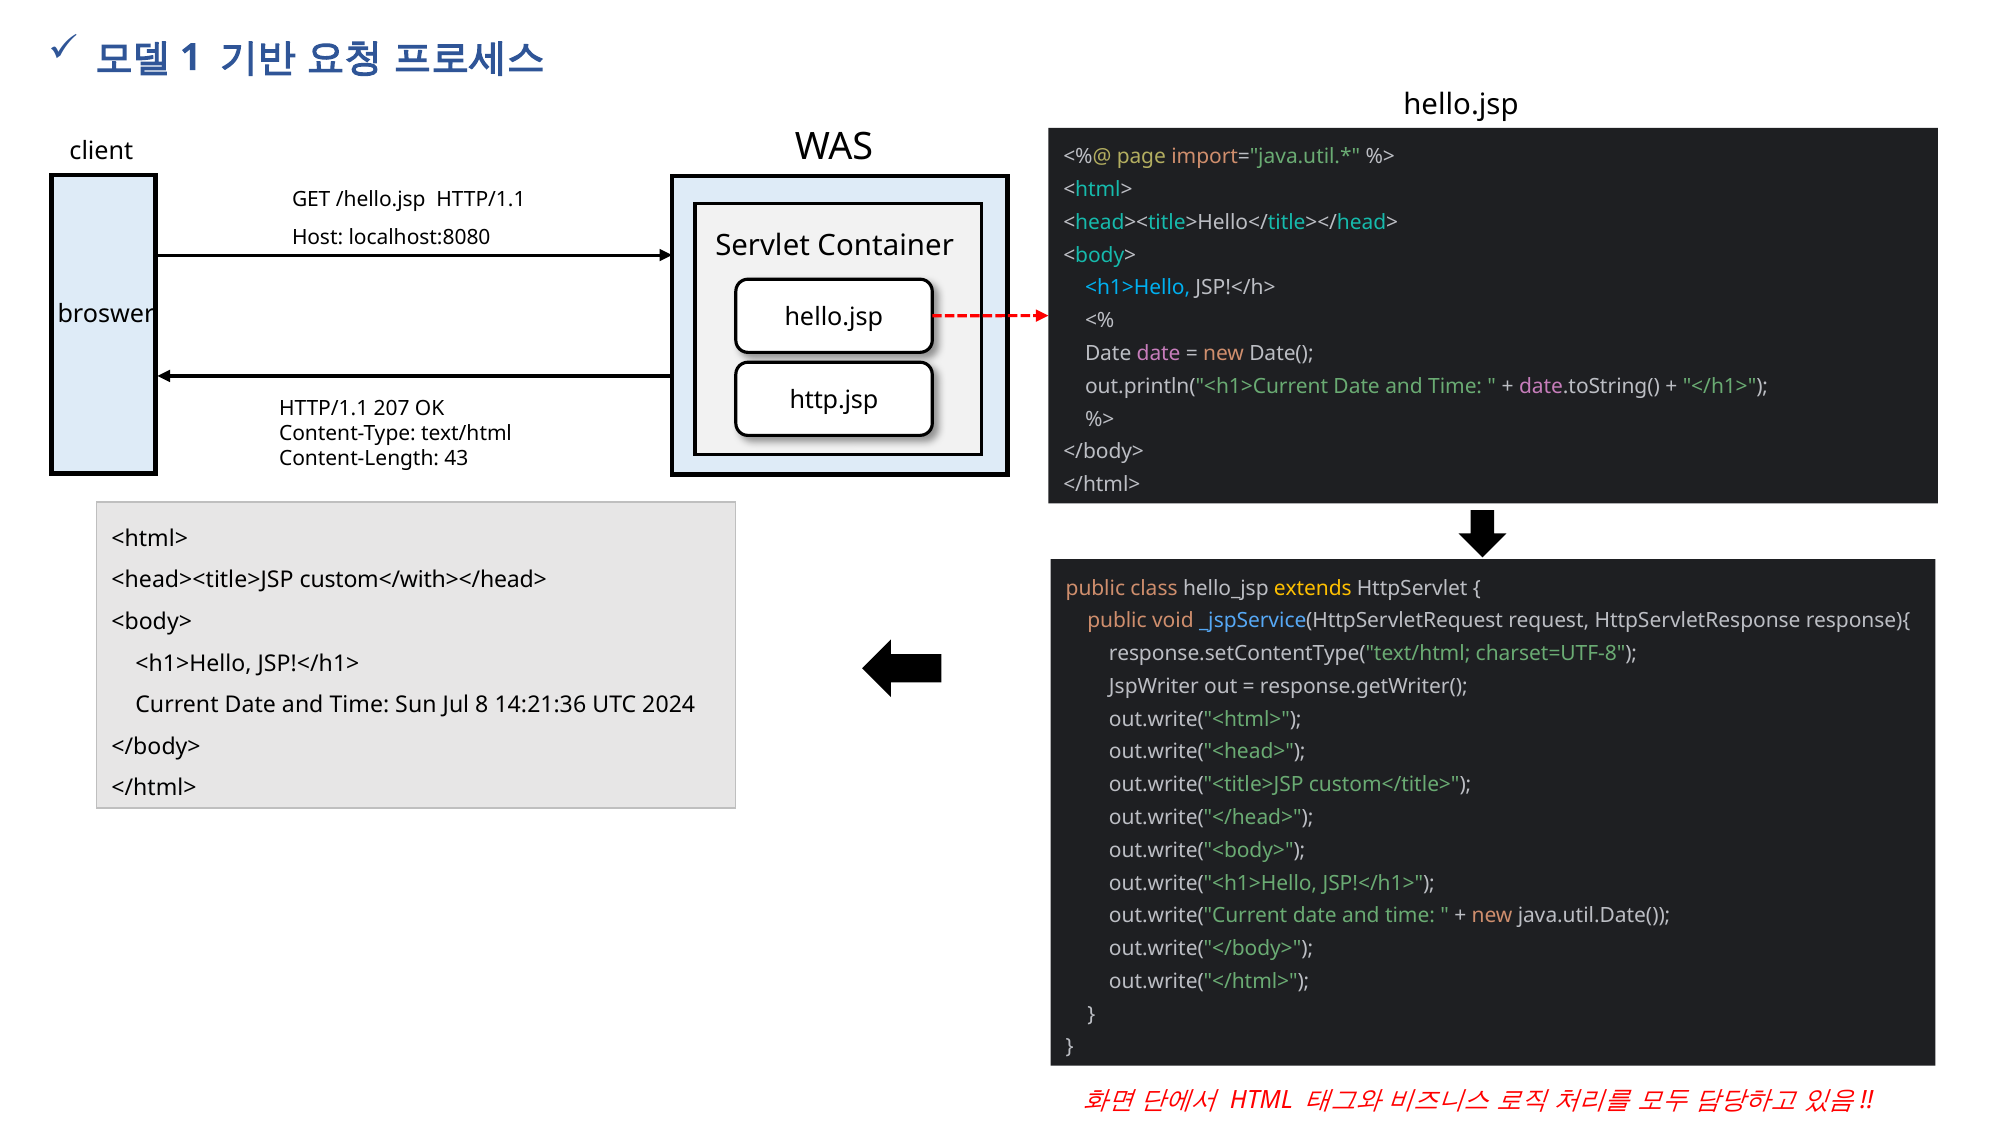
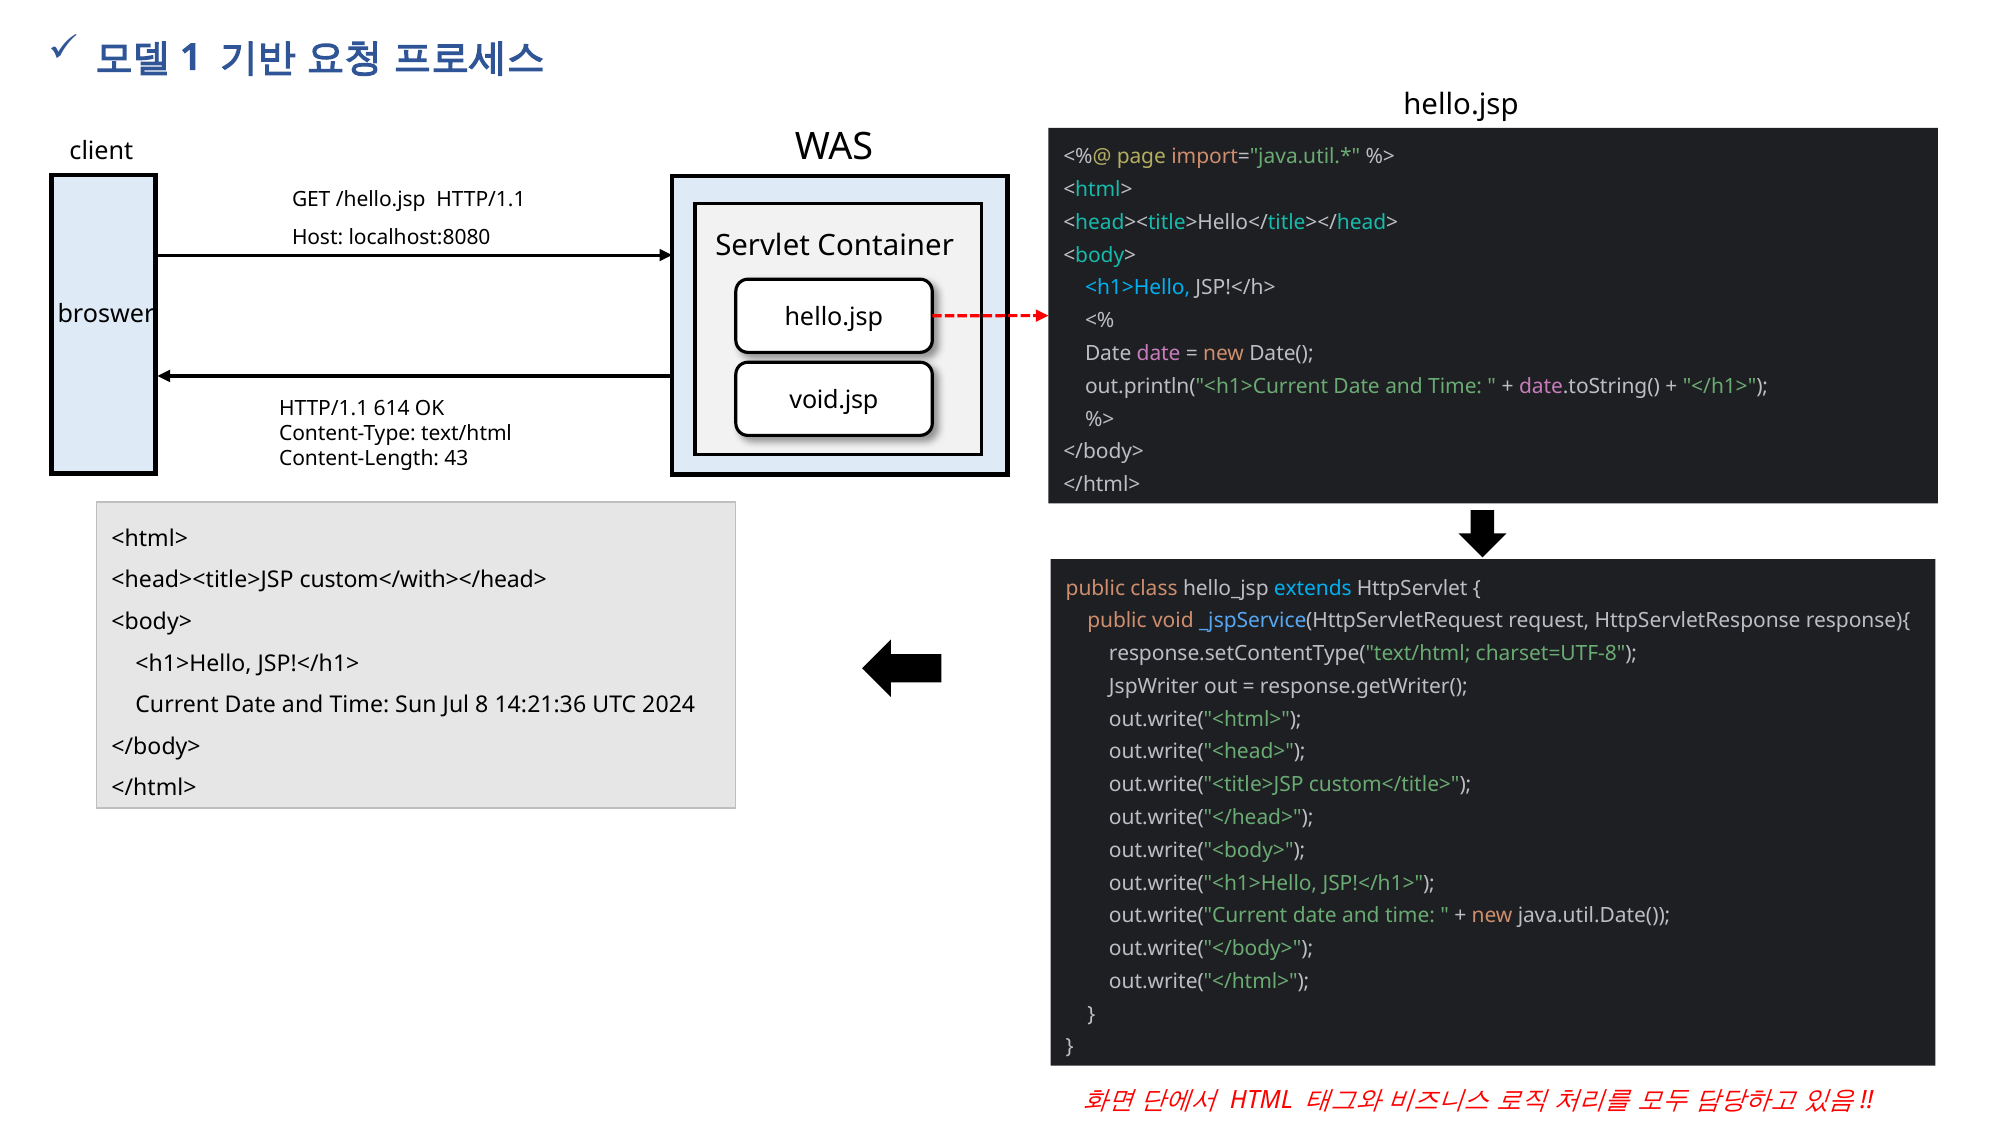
http.jsp: http.jsp -> void.jsp
207: 207 -> 614
extends colour: yellow -> light blue
